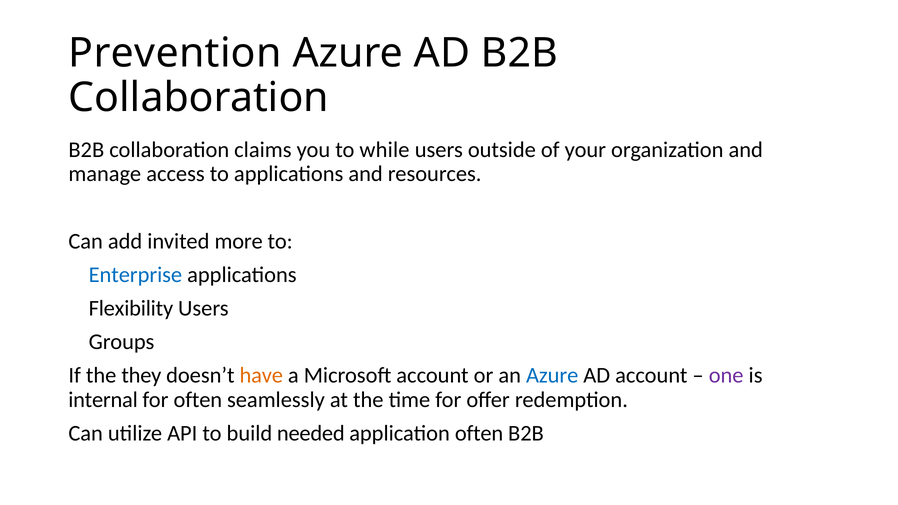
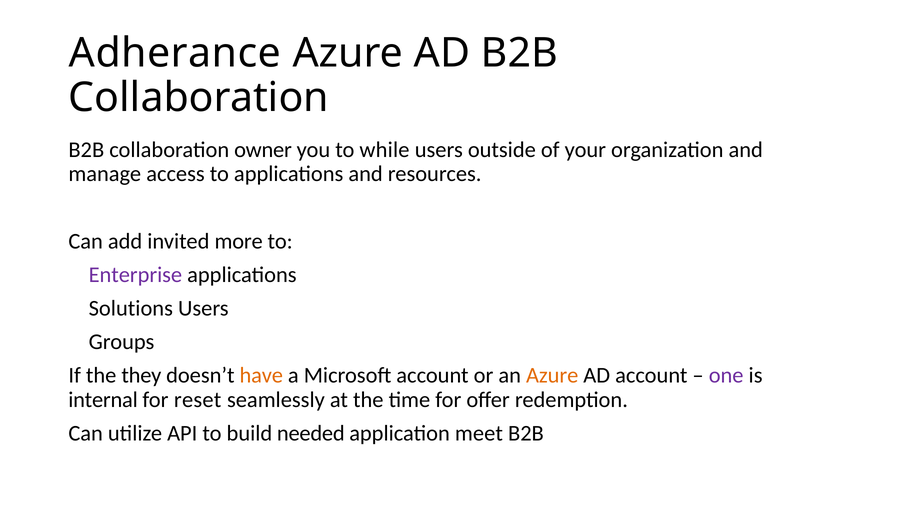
Prevention: Prevention -> Adherance
claims: claims -> owner
Enterprise colour: blue -> purple
Flexibility: Flexibility -> Solutions
Azure at (552, 376) colour: blue -> orange
for often: often -> reset
application often: often -> meet
